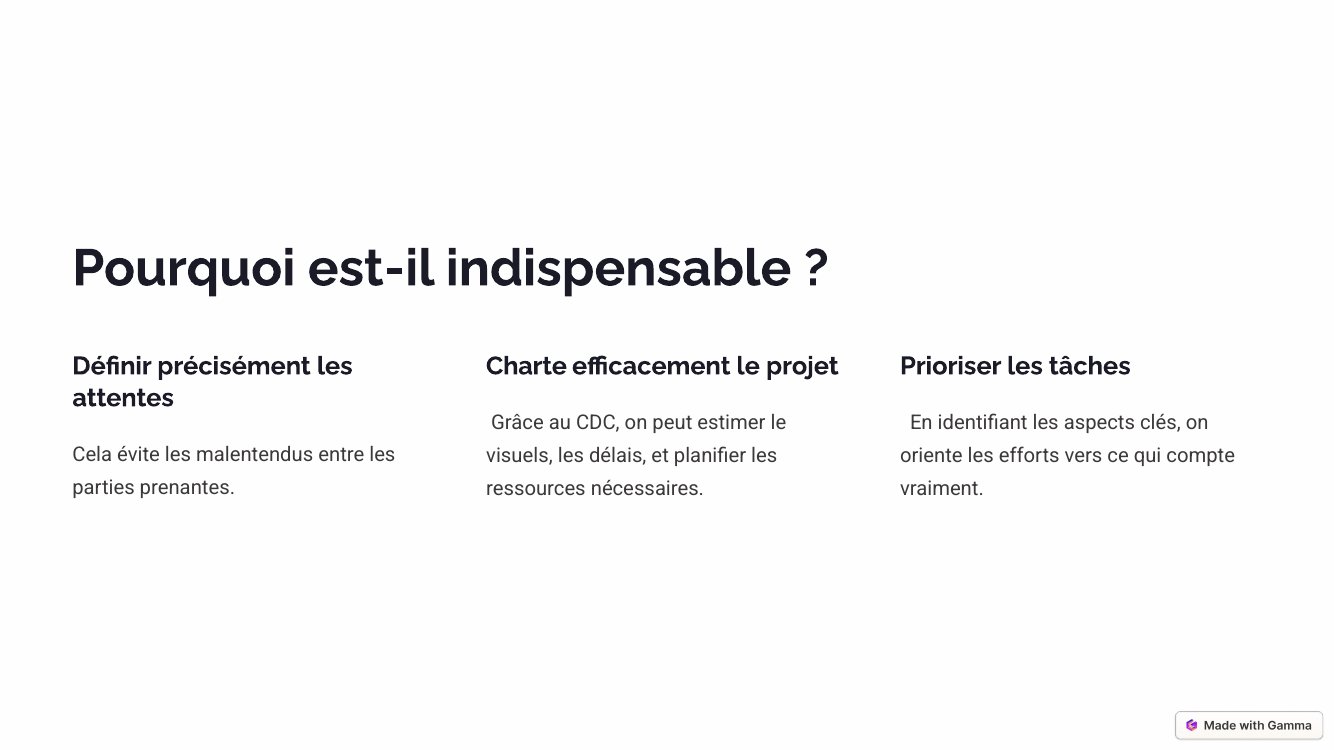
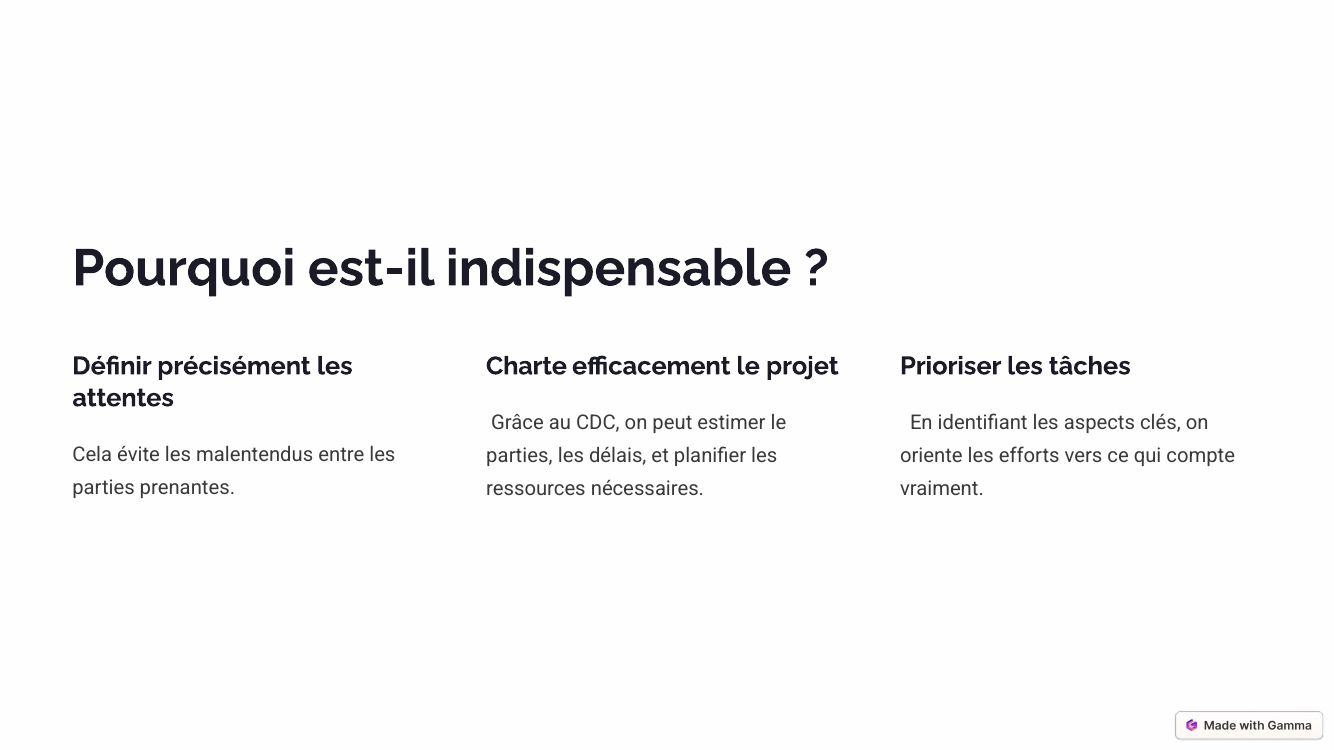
visuels at (520, 456): visuels -> parties
